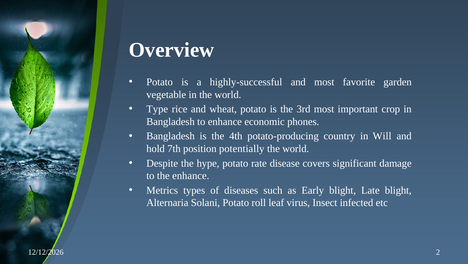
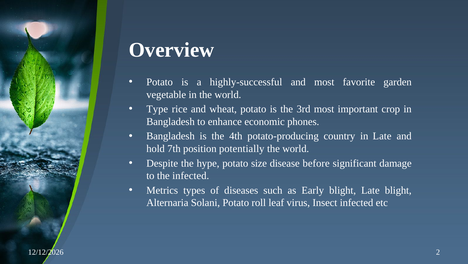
in Will: Will -> Late
rate: rate -> size
covers: covers -> before
the enhance: enhance -> infected
